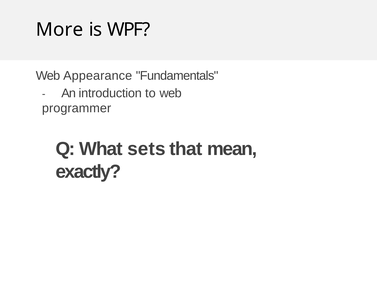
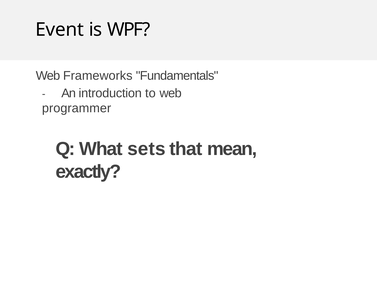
More: More -> Event
Appearance: Appearance -> Frameworks
